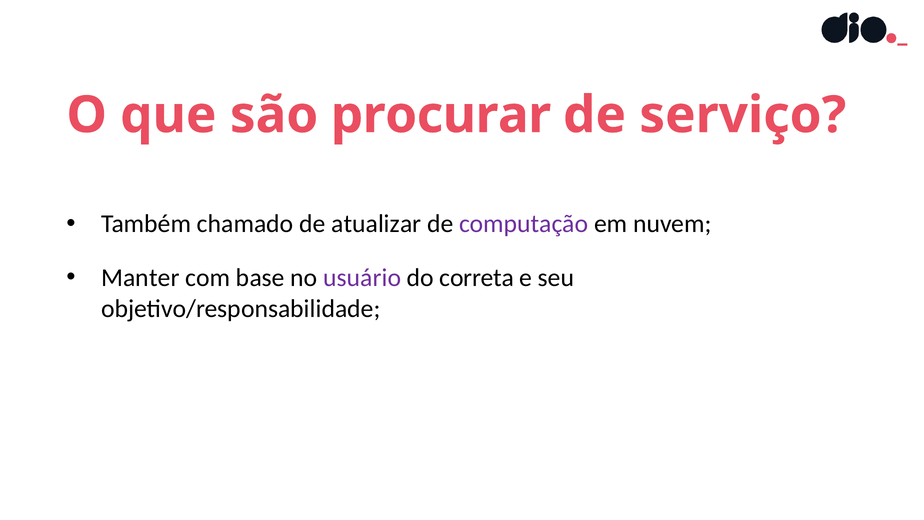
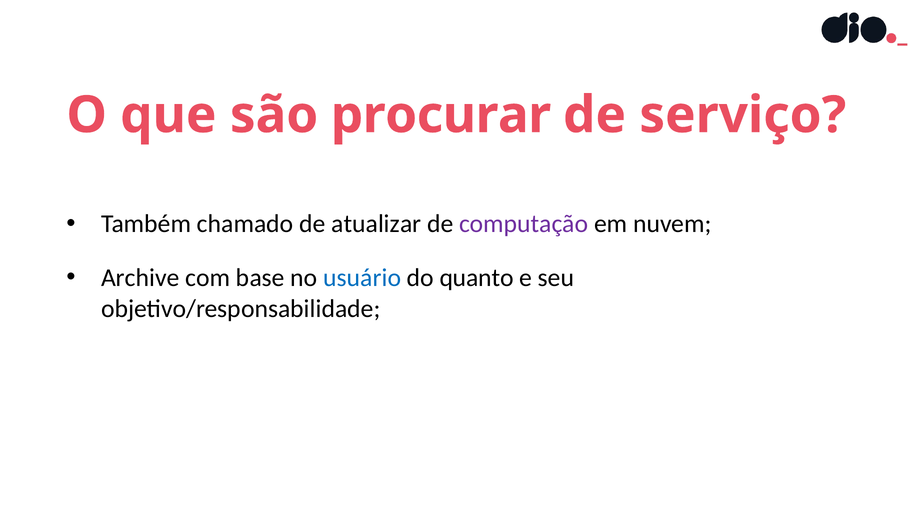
Manter: Manter -> Archive
usuário colour: purple -> blue
correta: correta -> quanto
